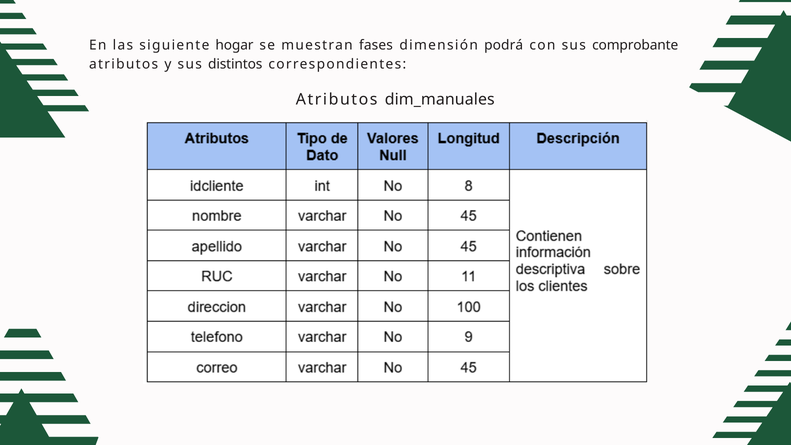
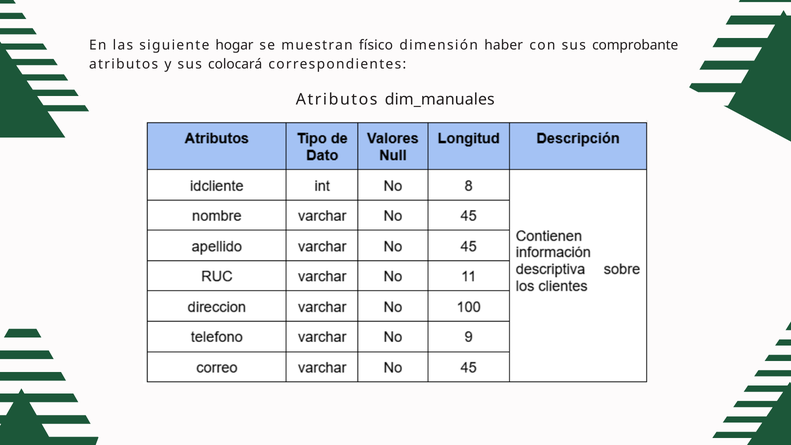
fases: fases -> físico
podrá: podrá -> haber
distintos: distintos -> colocará
